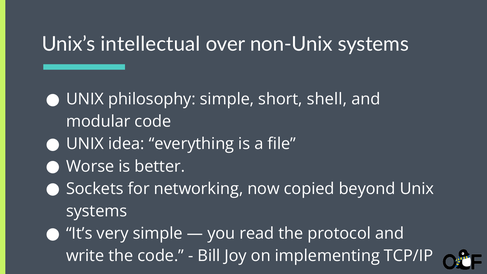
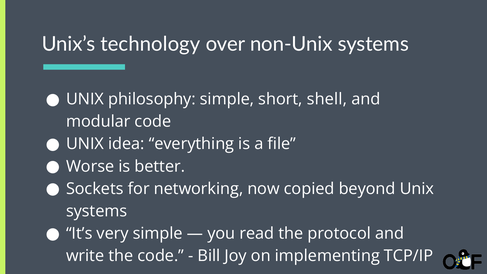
intellectual: intellectual -> technology
